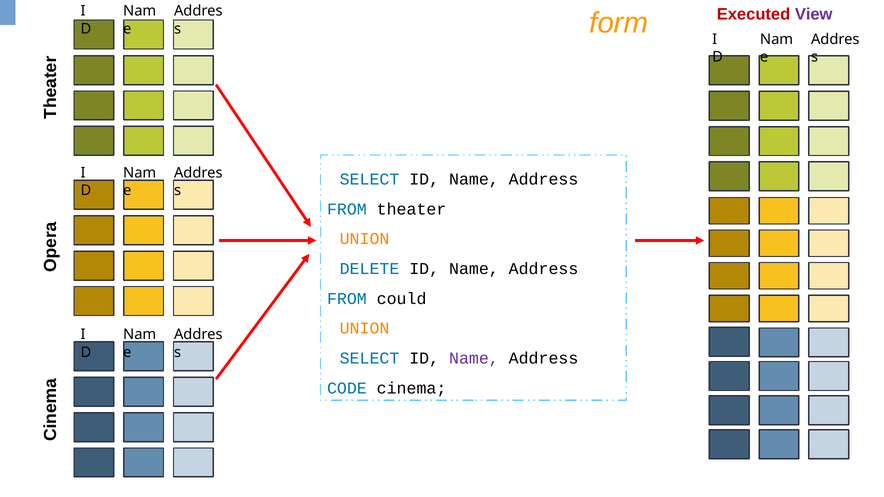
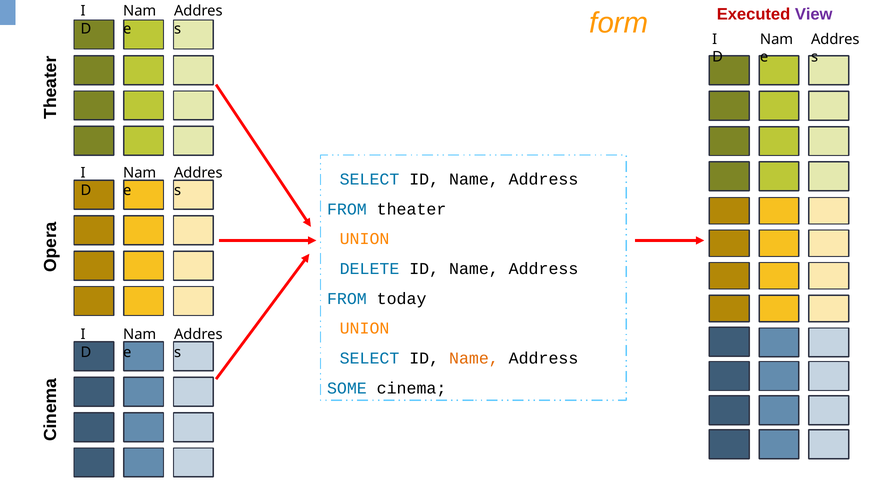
could: could -> today
Name at (474, 358) colour: purple -> orange
CODE: CODE -> SOME
